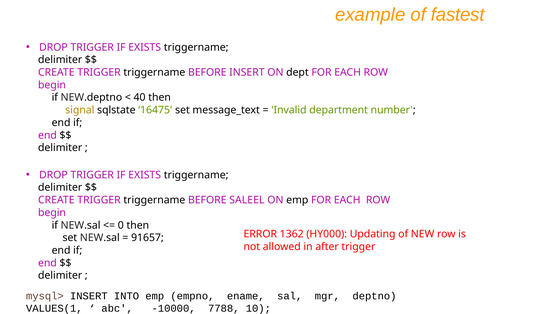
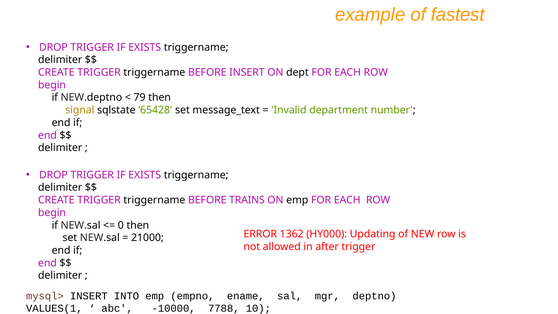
40: 40 -> 79
16475: 16475 -> 65428
SALEEL: SALEEL -> TRAINS
91657: 91657 -> 21000
